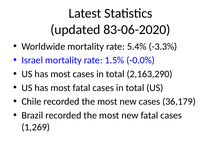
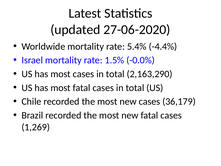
83-06-2020: 83-06-2020 -> 27-06-2020
-3.3%: -3.3% -> -4.4%
